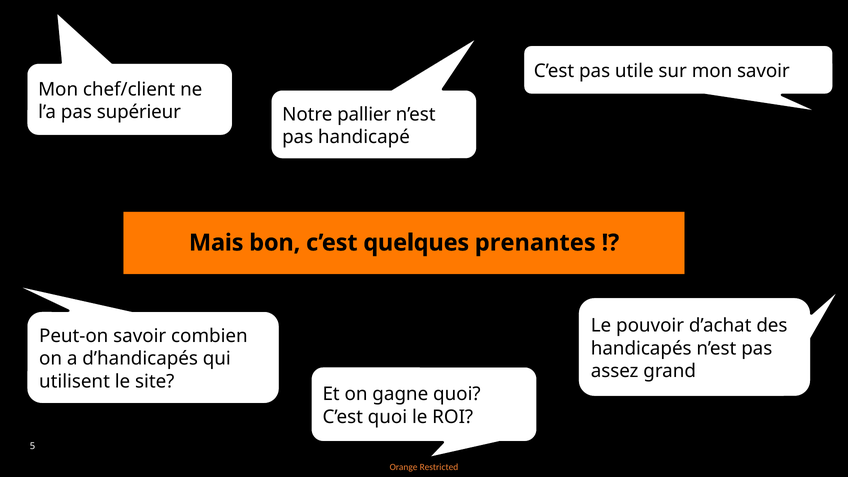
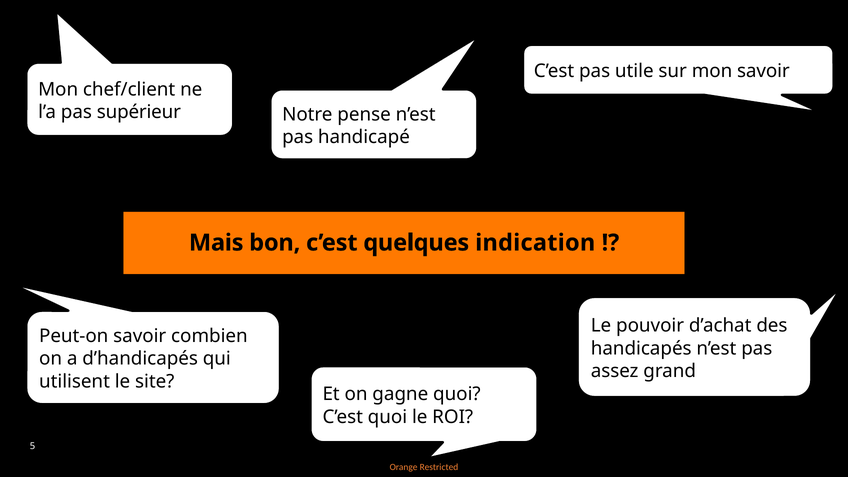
pallier: pallier -> pense
prenantes: prenantes -> indication
